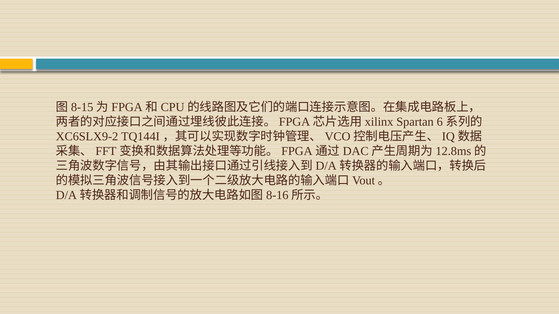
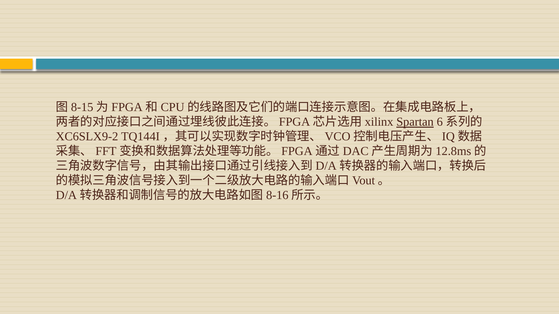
Spartan underline: none -> present
